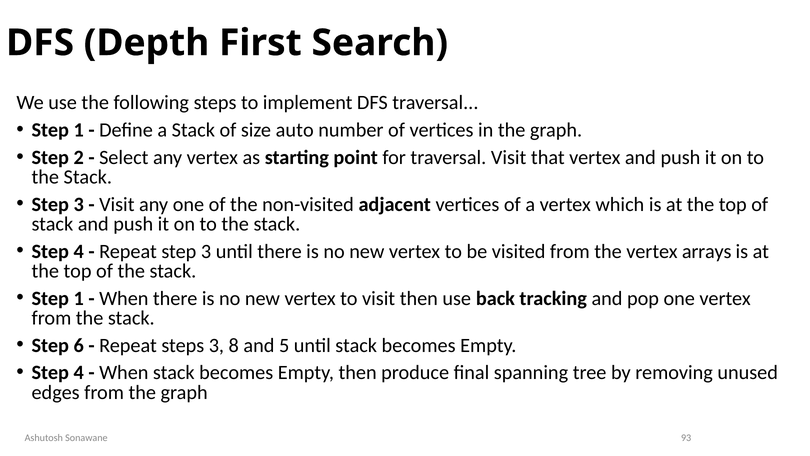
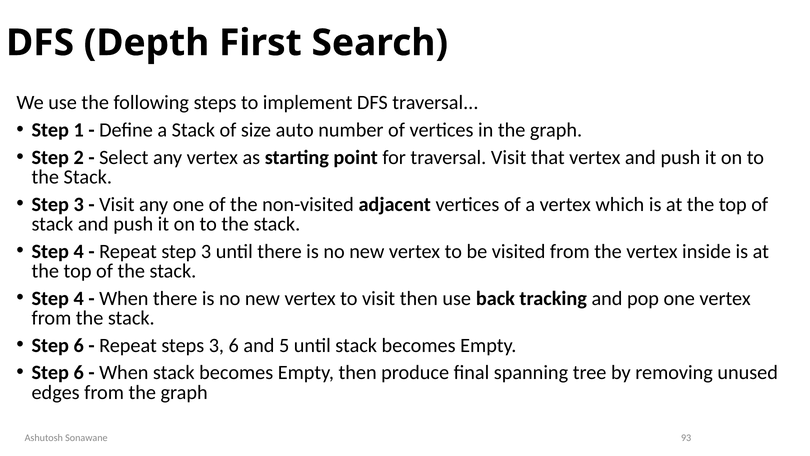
arrays: arrays -> inside
1 at (79, 298): 1 -> 4
3 8: 8 -> 6
4 at (79, 372): 4 -> 6
